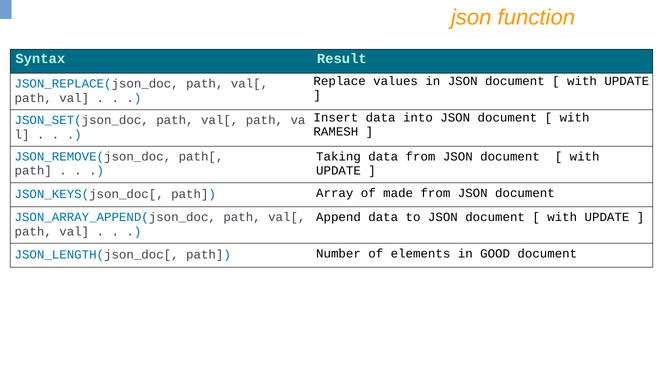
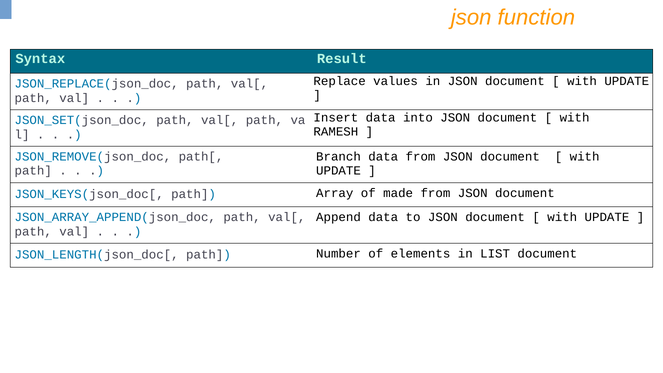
Taking: Taking -> Branch
GOOD: GOOD -> LIST
